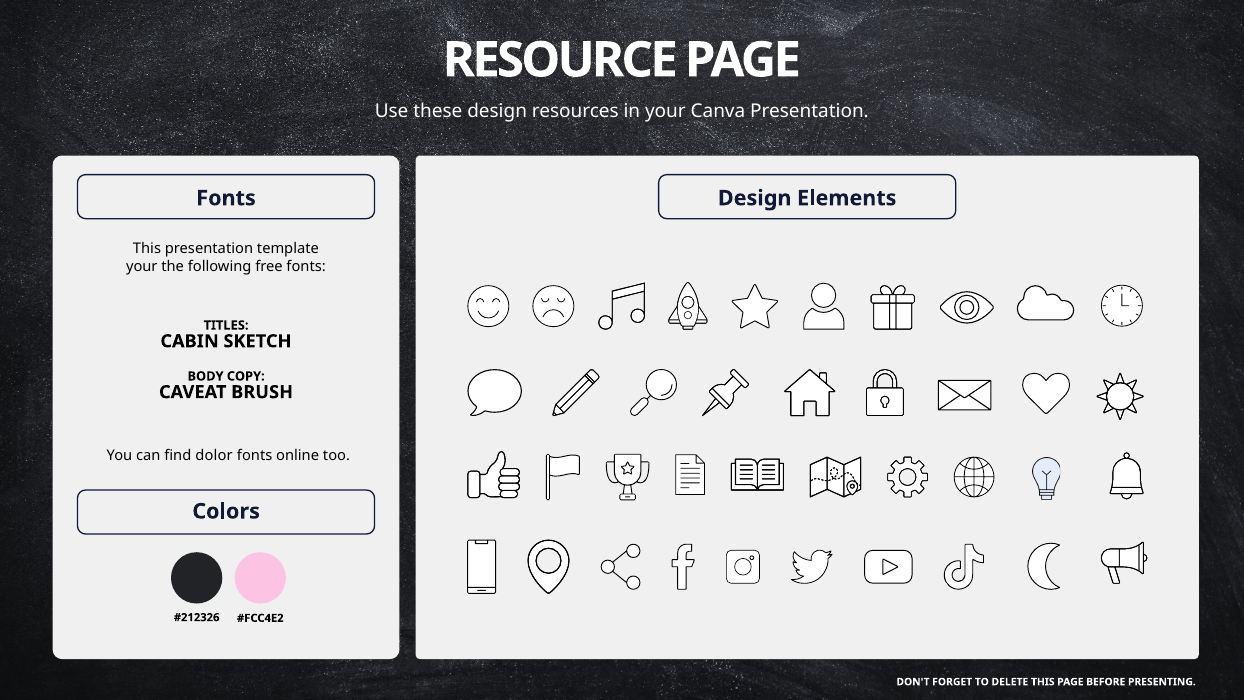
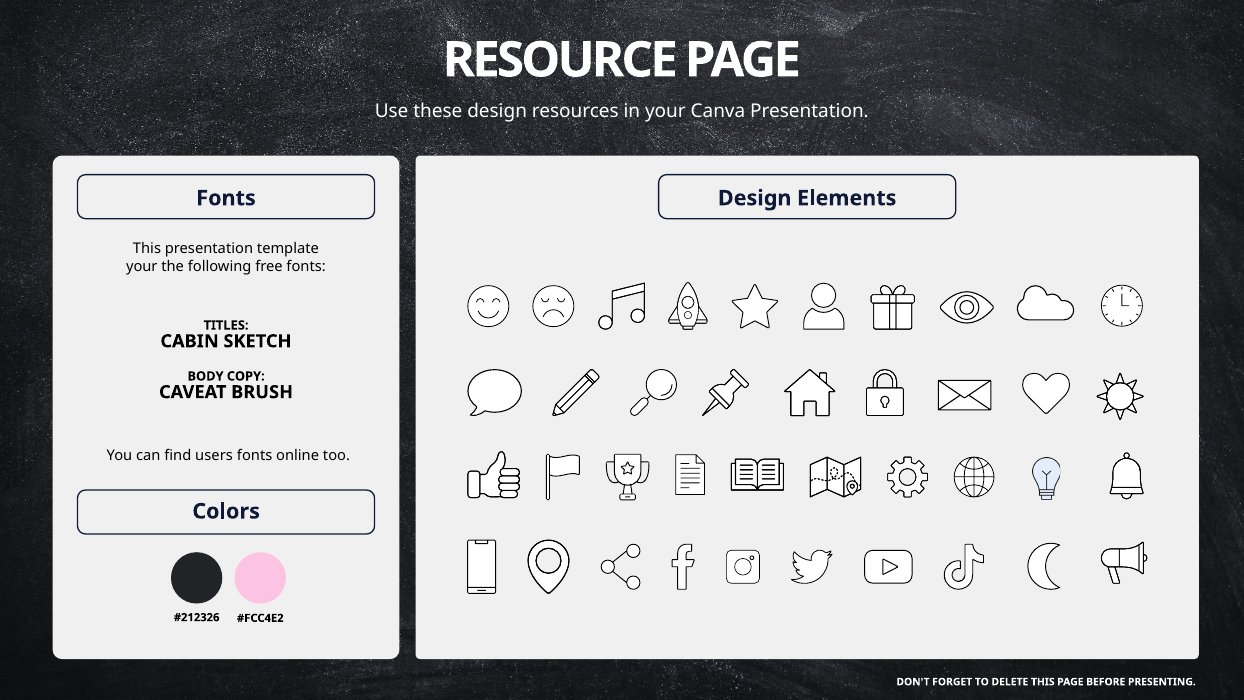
dolor: dolor -> users
